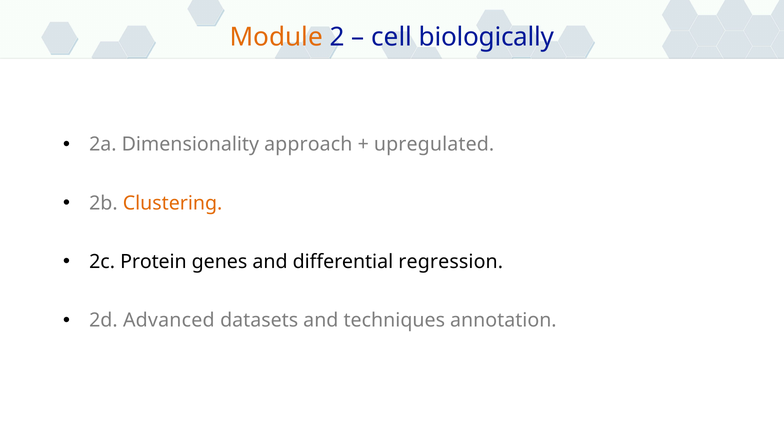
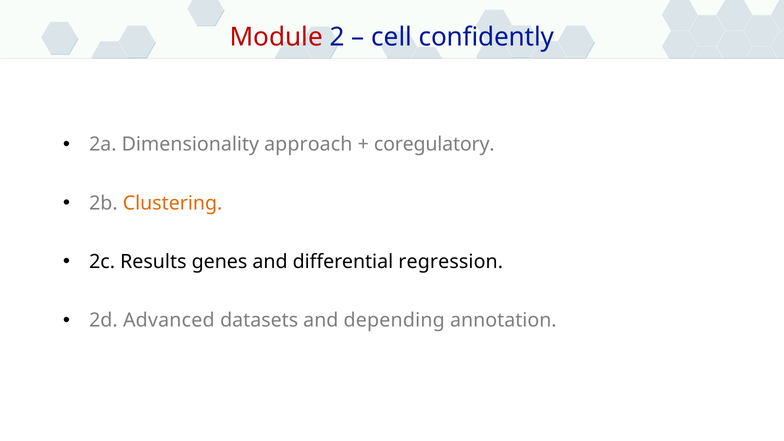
Module colour: orange -> red
biologically: biologically -> confidently
upregulated: upregulated -> coregulatory
Protein: Protein -> Results
techniques: techniques -> depending
